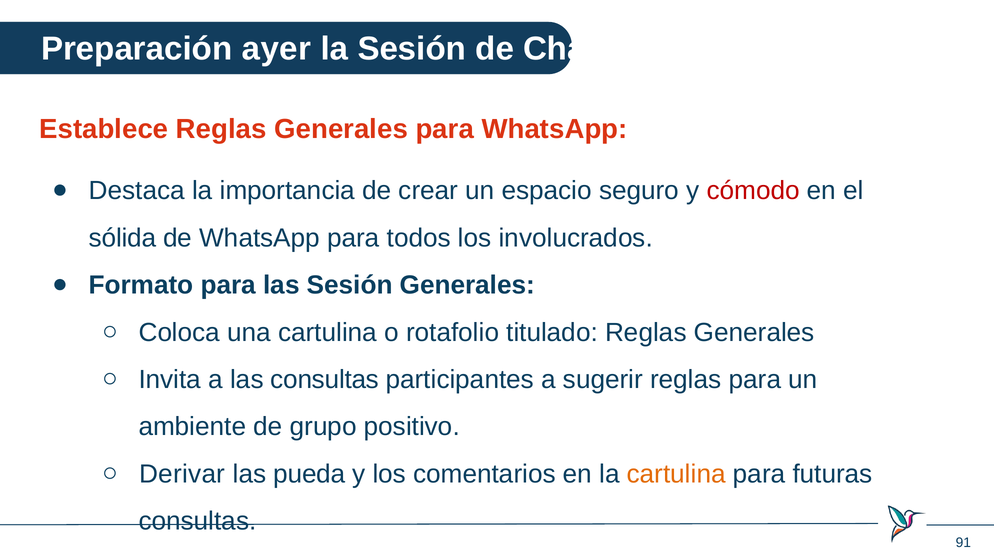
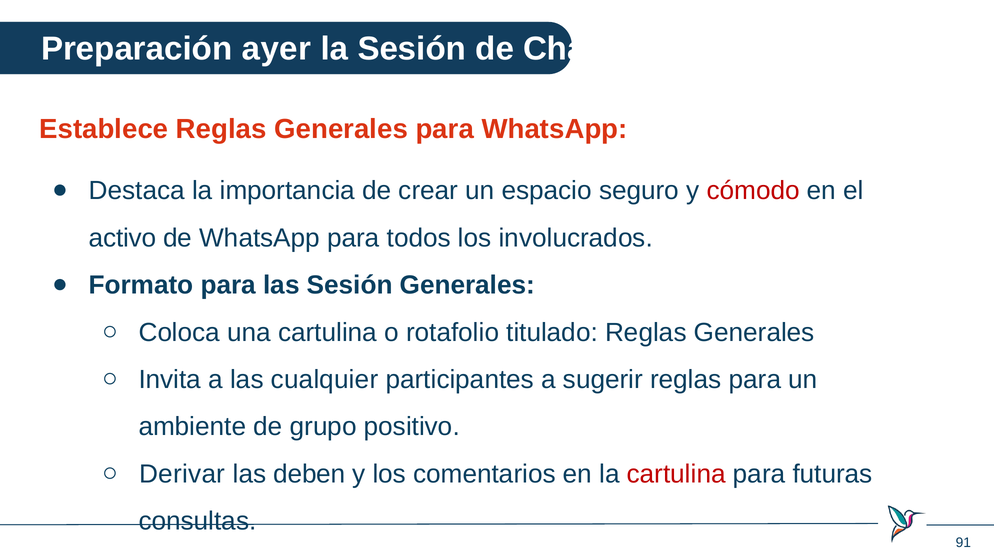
sólida: sólida -> activo
las consultas: consultas -> cualquier
pueda: pueda -> deben
cartulina at (676, 474) colour: orange -> red
